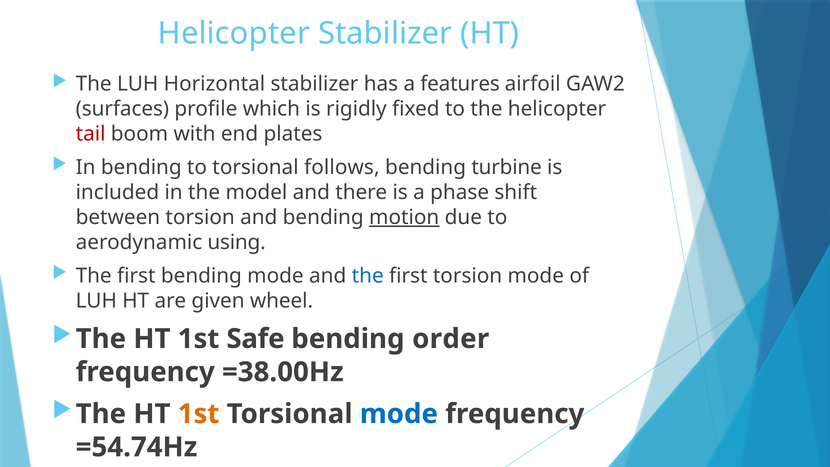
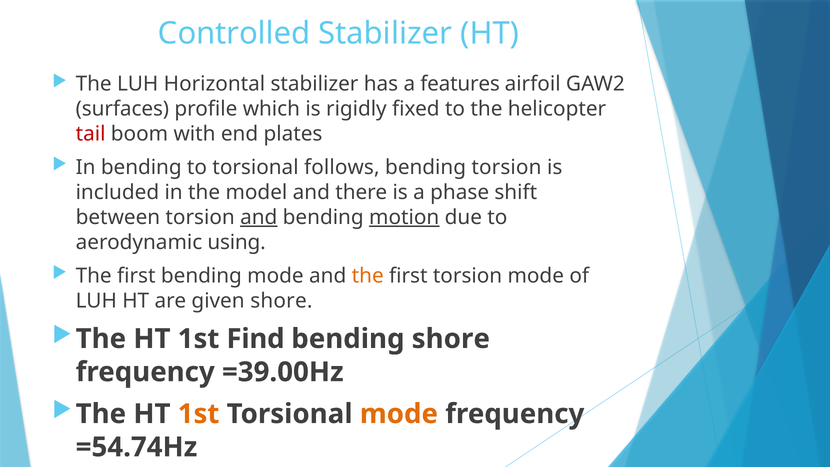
Helicopter at (234, 33): Helicopter -> Controlled
bending turbine: turbine -> torsion
and at (259, 217) underline: none -> present
the at (368, 276) colour: blue -> orange
given wheel: wheel -> shore
Safe: Safe -> Find
bending order: order -> shore
=38.00Hz: =38.00Hz -> =39.00Hz
mode at (399, 414) colour: blue -> orange
